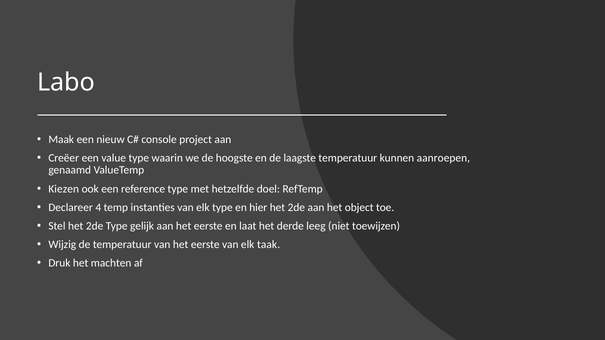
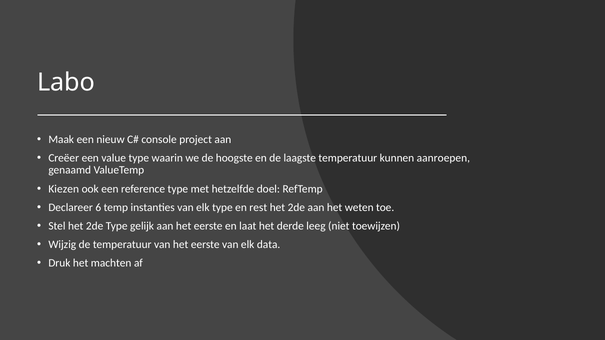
4: 4 -> 6
hier: hier -> rest
object: object -> weten
taak: taak -> data
